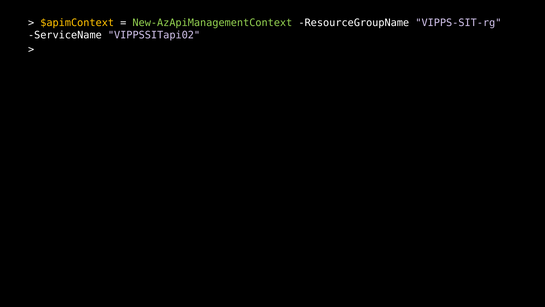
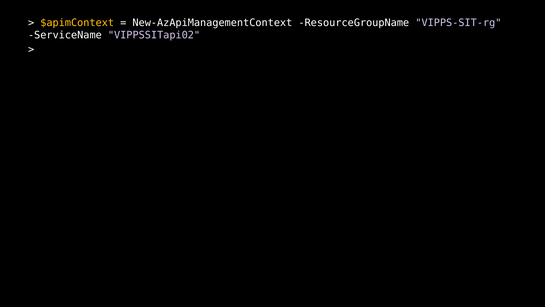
New-AzApiManagementContext colour: light green -> white
